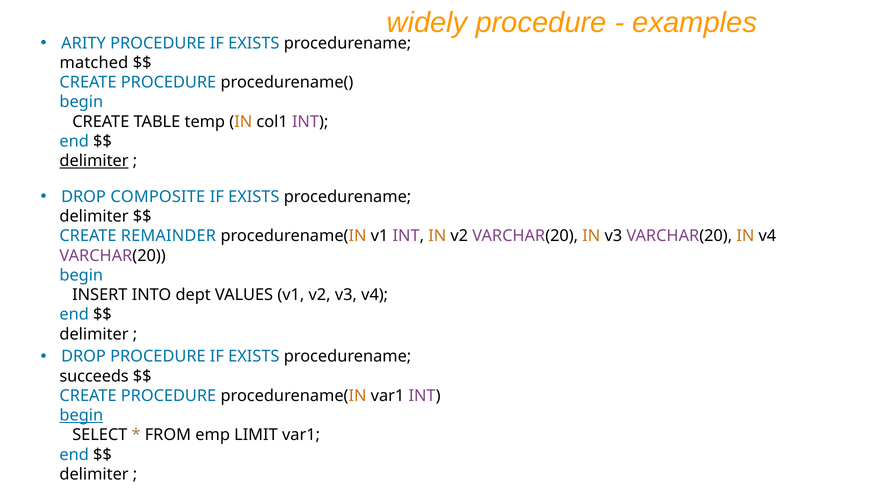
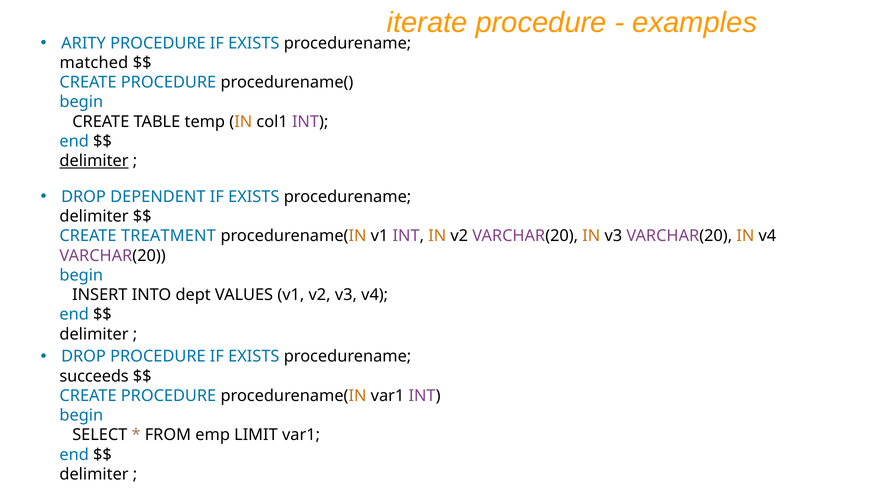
widely: widely -> iterate
COMPOSITE: COMPOSITE -> DEPENDENT
REMAINDER: REMAINDER -> TREATMENT
begin at (81, 415) underline: present -> none
